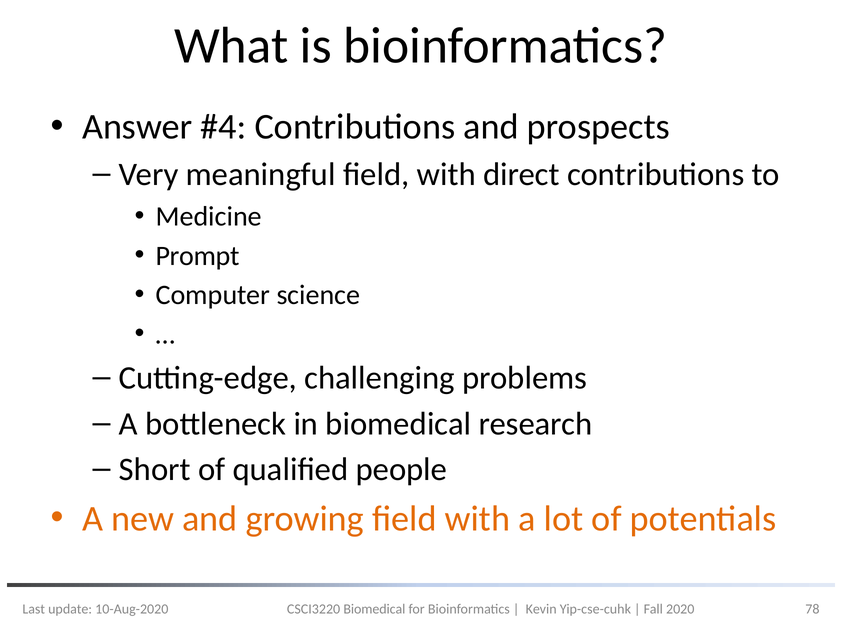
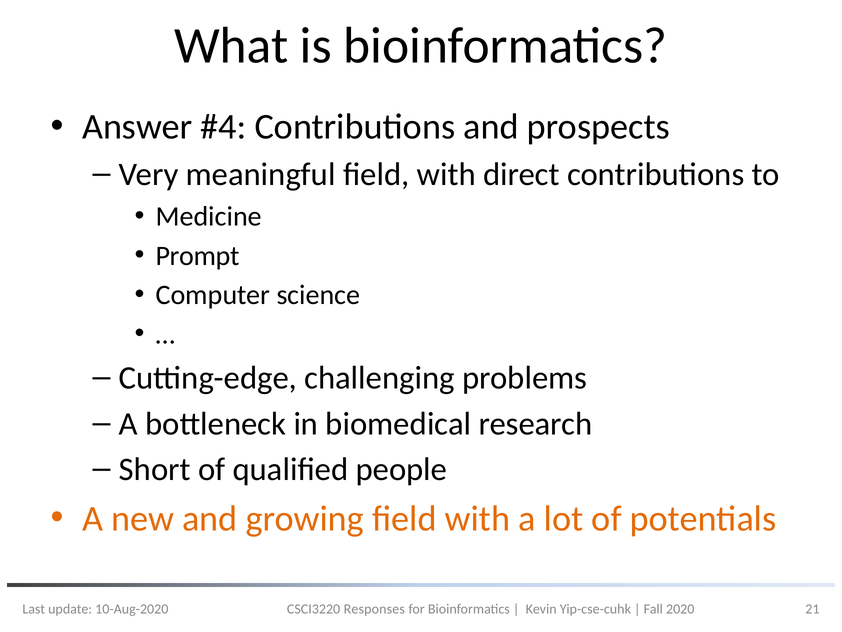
CSCI3220 Biomedical: Biomedical -> Responses
78: 78 -> 21
